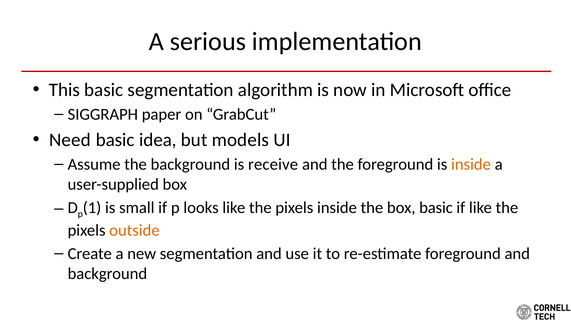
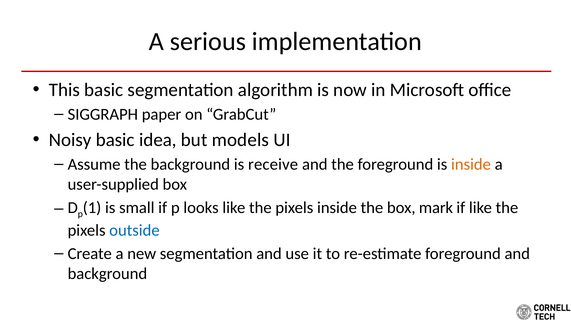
Need: Need -> Noisy
box basic: basic -> mark
outside colour: orange -> blue
